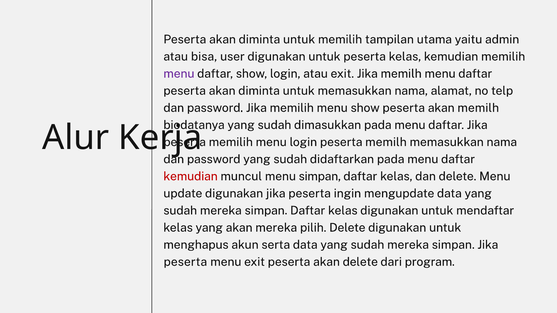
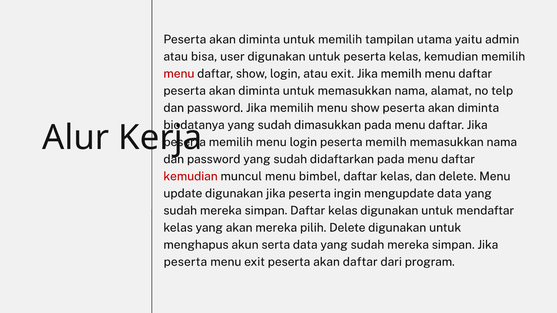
menu at (179, 74) colour: purple -> red
show peserta akan memilh: memilh -> diminta
menu simpan: simpan -> bimbel
akan delete: delete -> daftar
